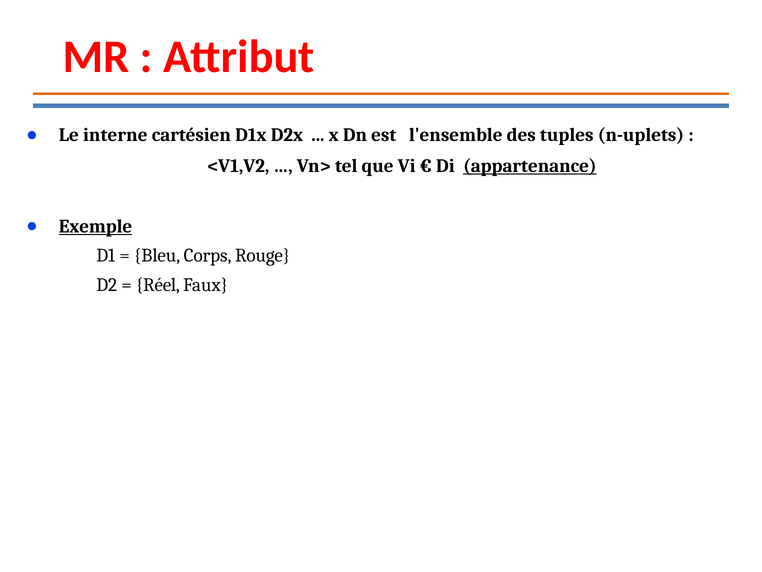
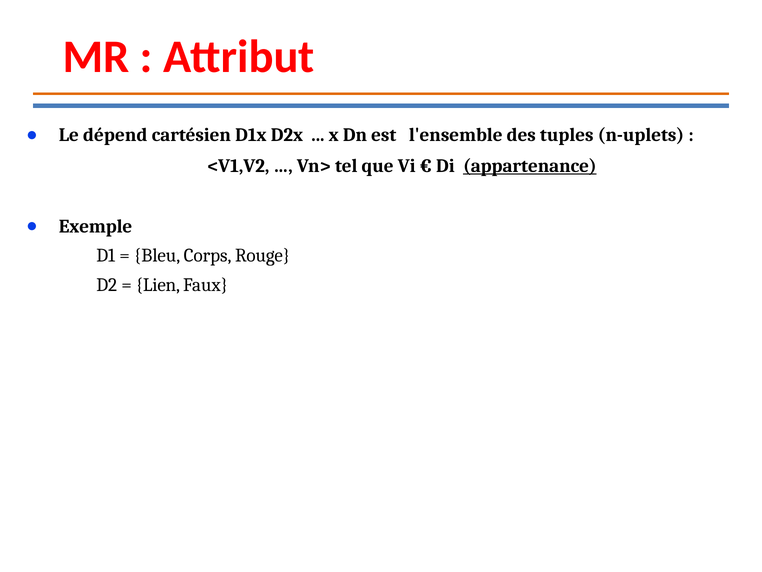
interne: interne -> dépend
Exemple underline: present -> none
Réel: Réel -> Lien
